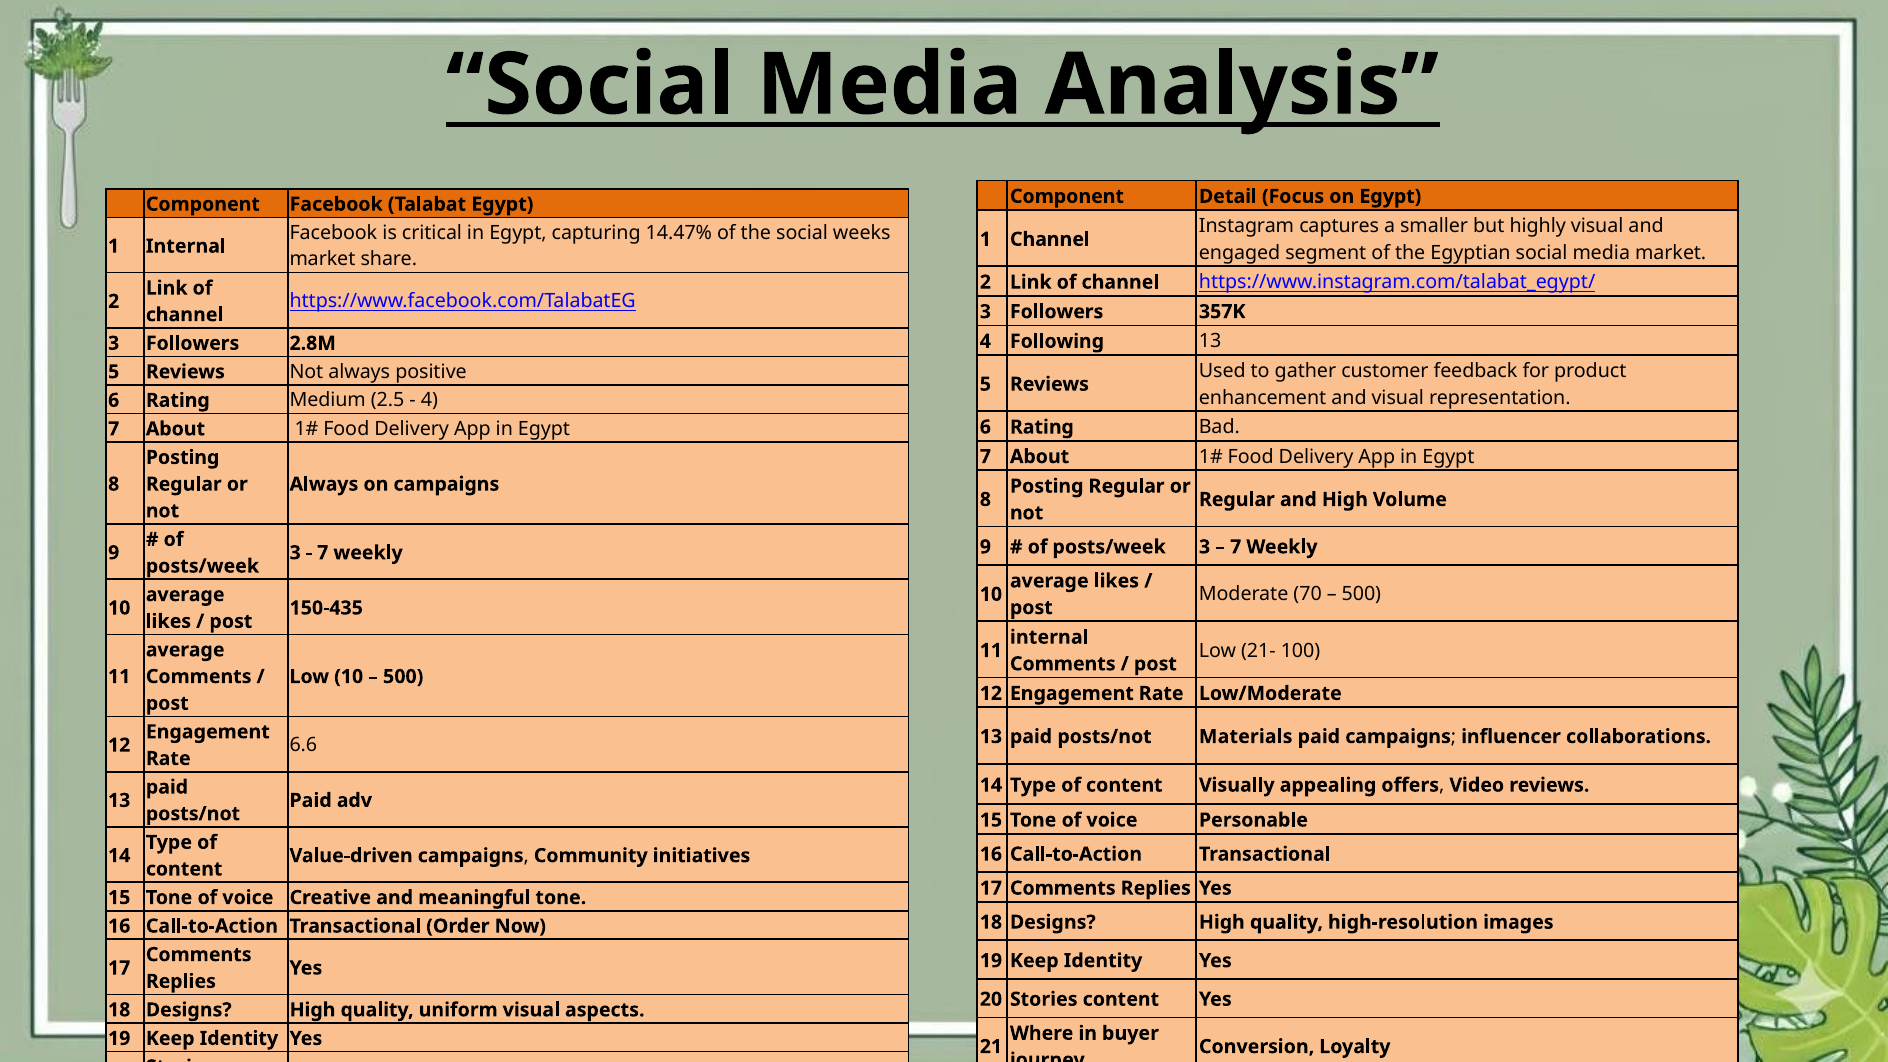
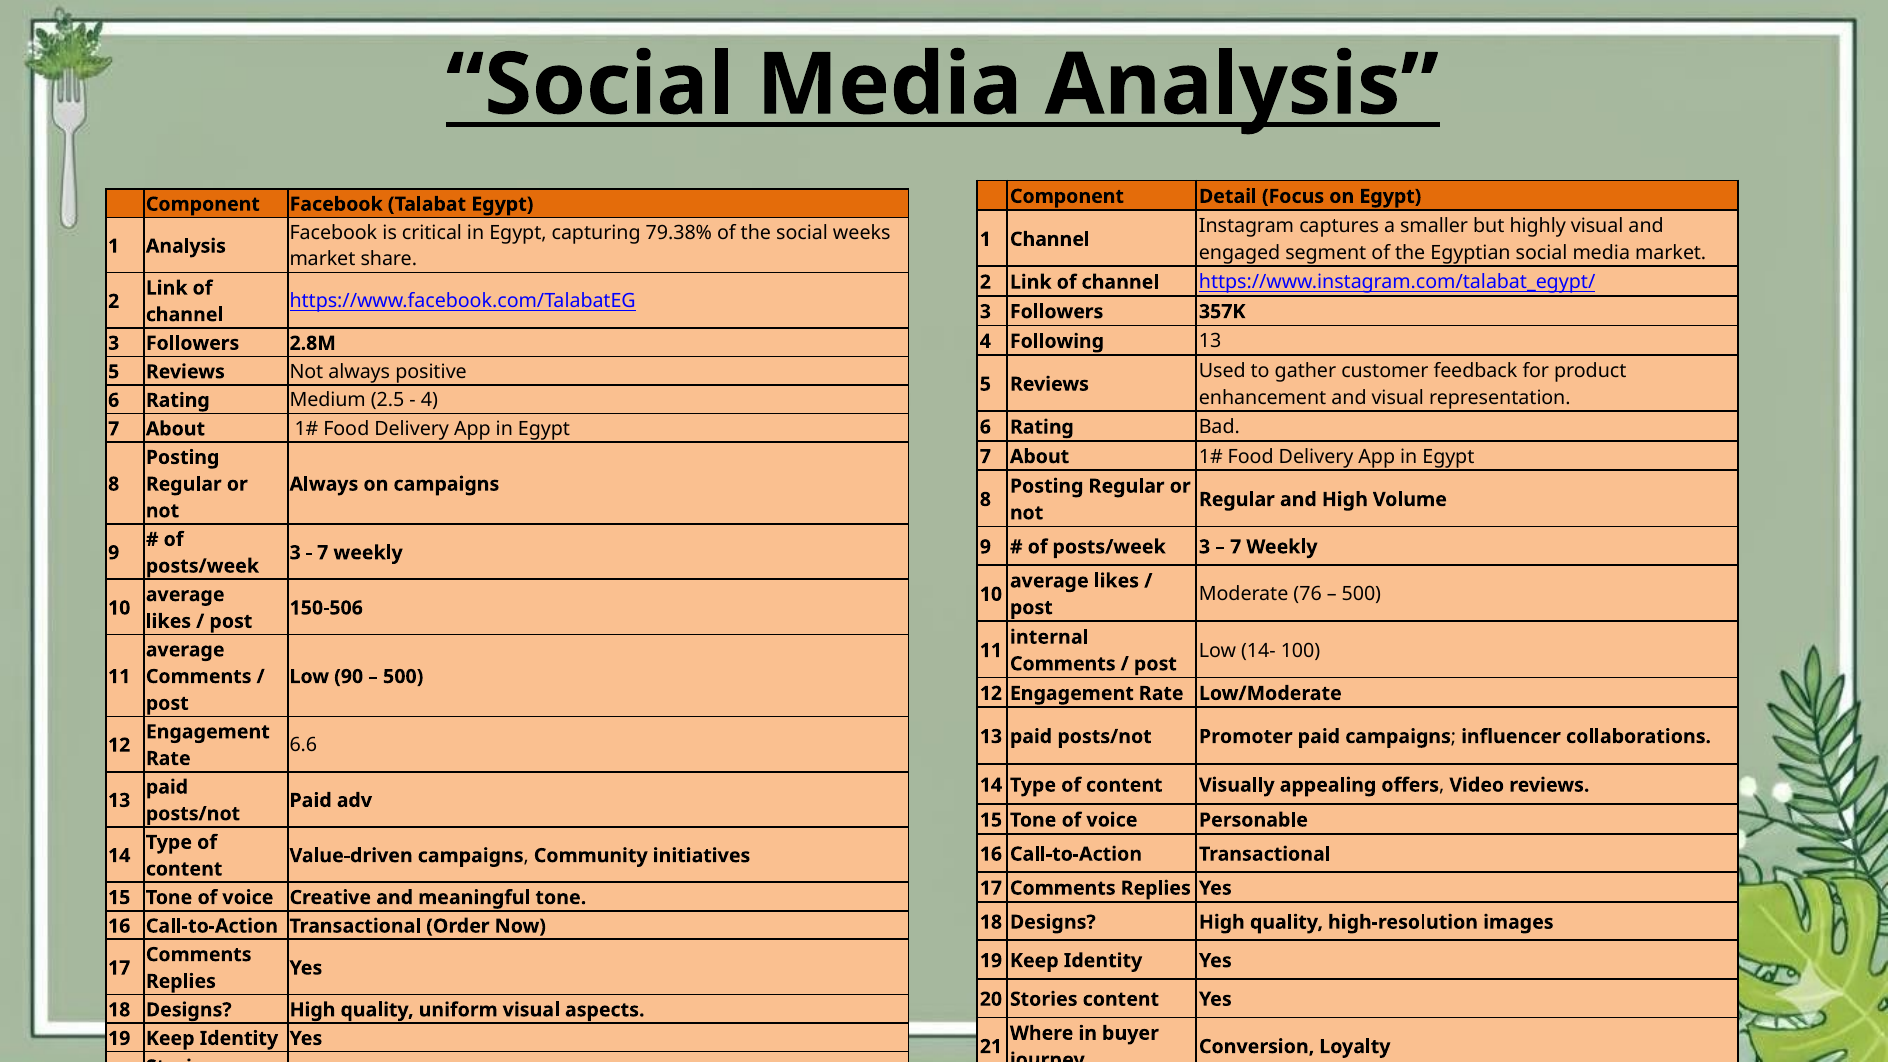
14.47%: 14.47% -> 79.38%
1 Internal: Internal -> Analysis
70: 70 -> 76
150-435: 150-435 -> 150-506
21-: 21- -> 14-
Low 10: 10 -> 90
Materials: Materials -> Promoter
